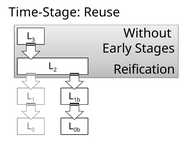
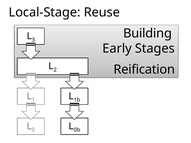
Time-Stage: Time-Stage -> Local-Stage
Without: Without -> Building
